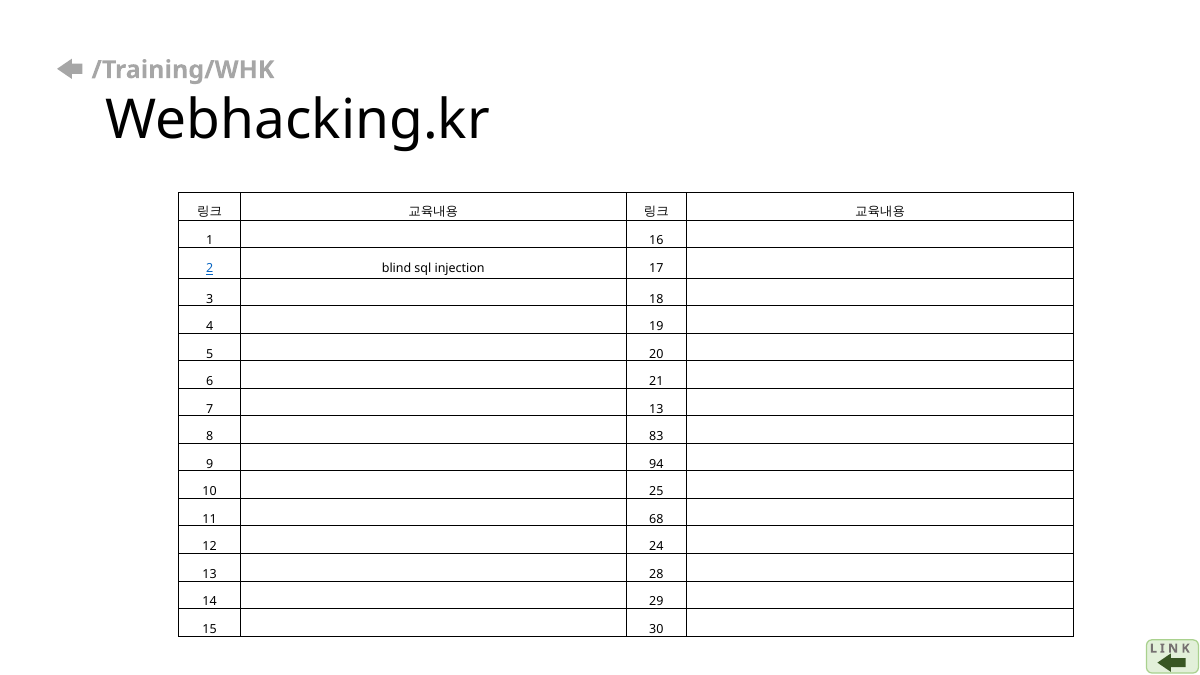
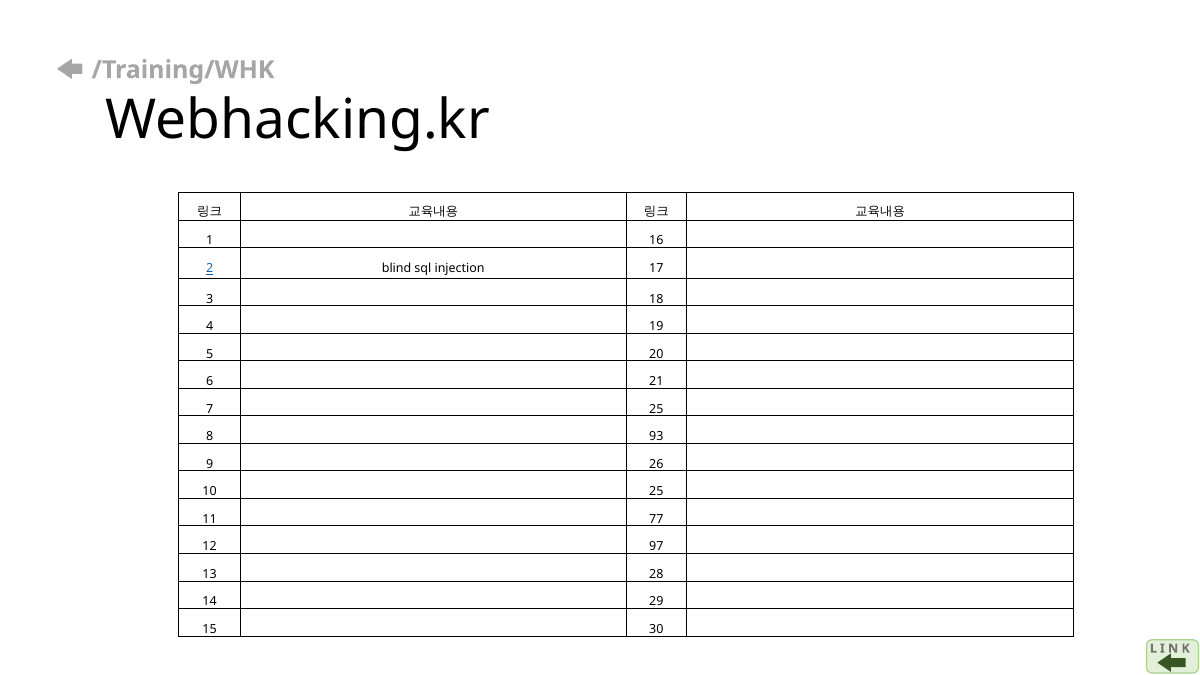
7 13: 13 -> 25
83: 83 -> 93
94: 94 -> 26
68: 68 -> 77
24: 24 -> 97
